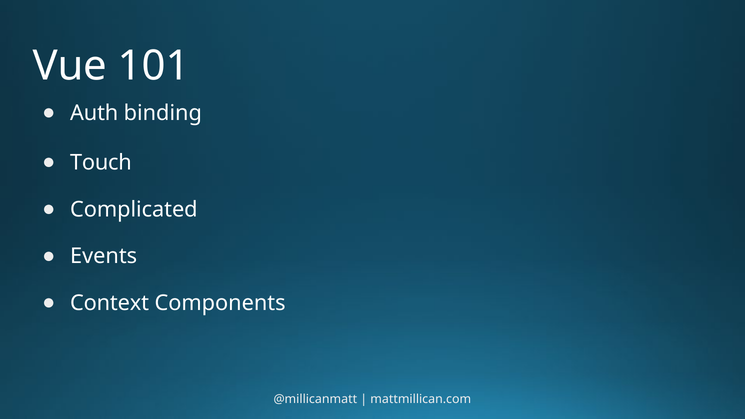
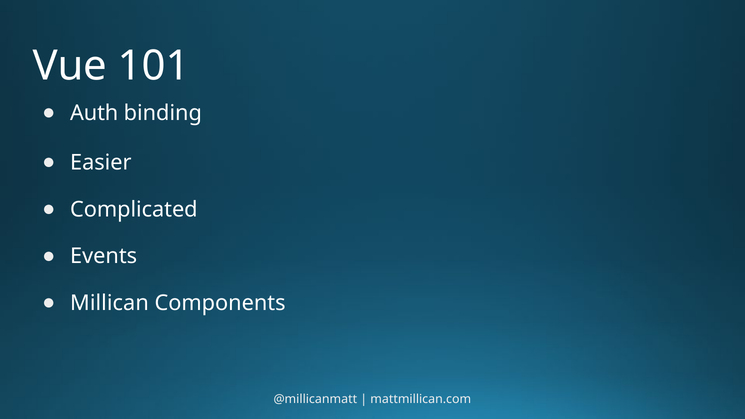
Touch: Touch -> Easier
Context: Context -> Millican
